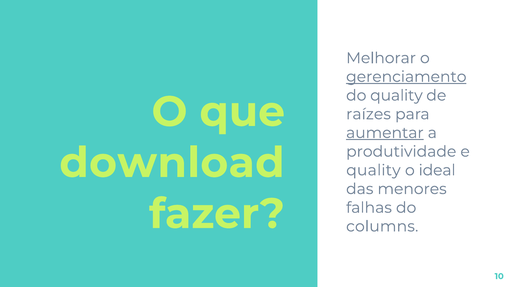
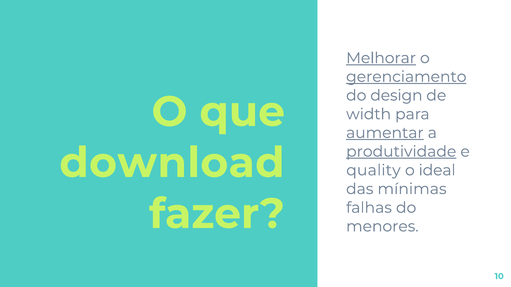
Melhorar underline: none -> present
do quality: quality -> design
raízes: raízes -> width
produtividade underline: none -> present
menores: menores -> mínimas
columns: columns -> menores
